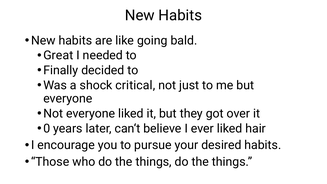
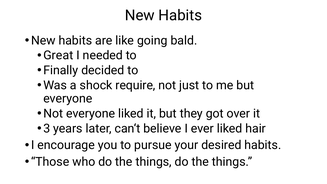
critical: critical -> require
0: 0 -> 3
